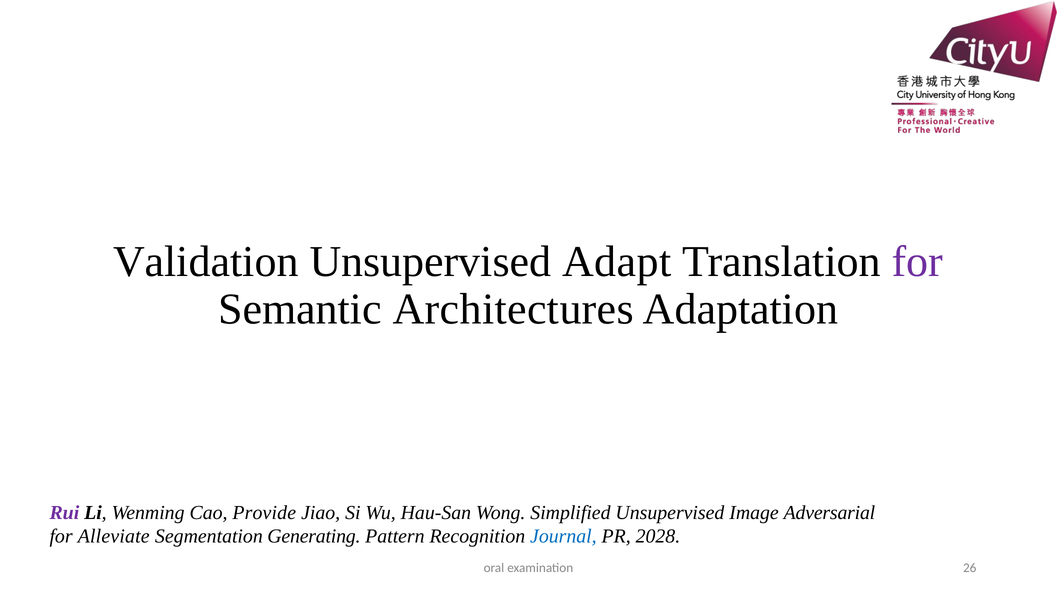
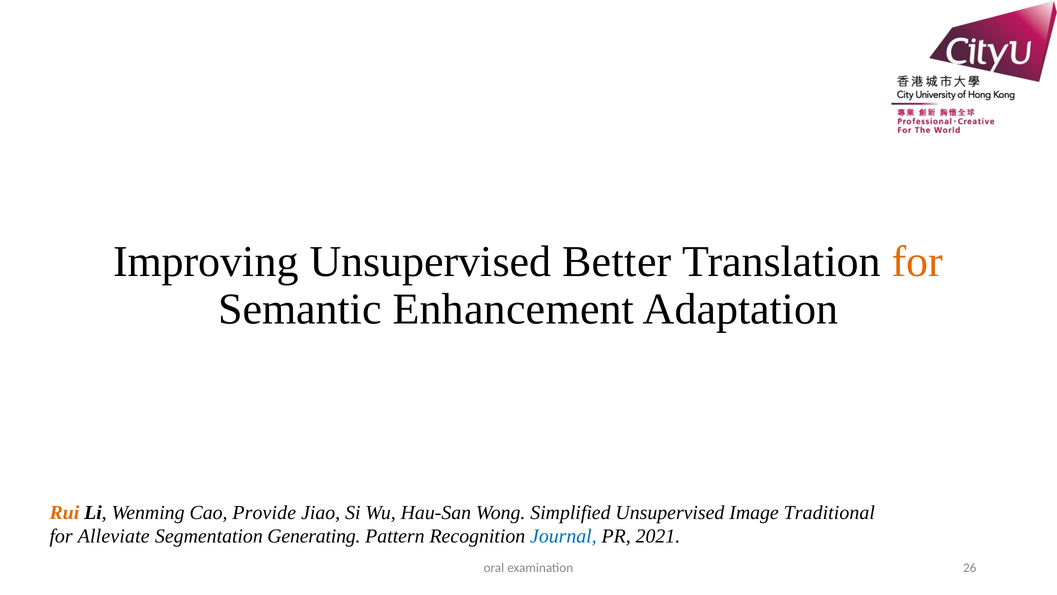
Validation: Validation -> Improving
Adapt: Adapt -> Better
for at (917, 262) colour: purple -> orange
Architectures: Architectures -> Enhancement
Rui colour: purple -> orange
Adversarial: Adversarial -> Traditional
2028: 2028 -> 2021
